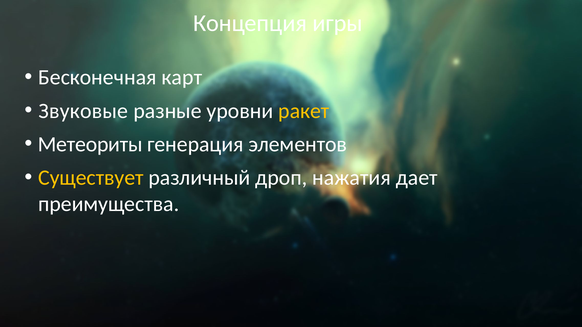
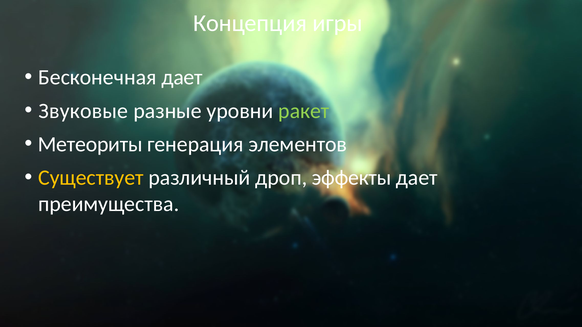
Бесконечная карт: карт -> дает
ракет colour: yellow -> light green
нажатия: нажатия -> эффекты
